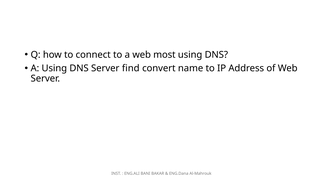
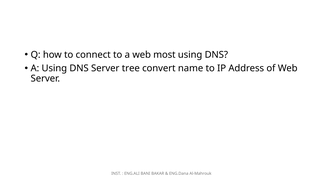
find: find -> tree
